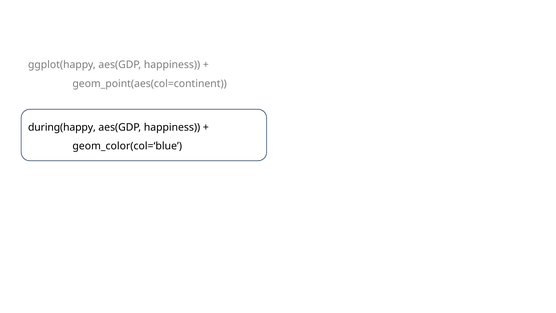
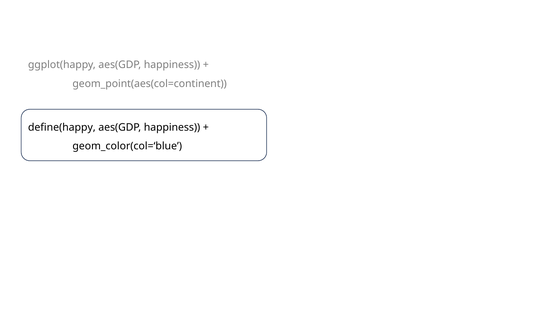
during(happy: during(happy -> define(happy
